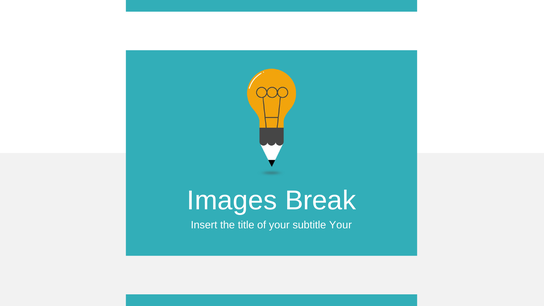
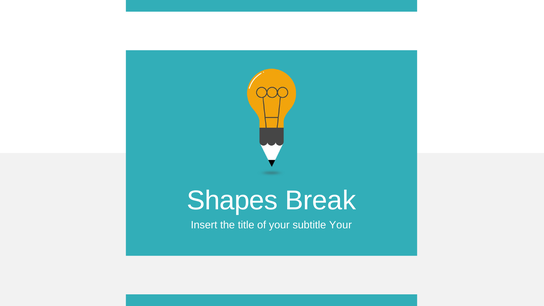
Images: Images -> Shapes
